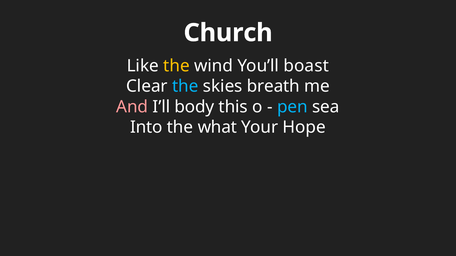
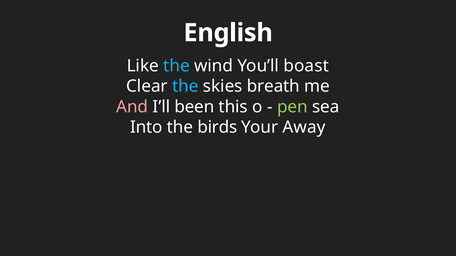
Church: Church -> English
the at (176, 66) colour: yellow -> light blue
body: body -> been
pen colour: light blue -> light green
what: what -> birds
Hope: Hope -> Away
